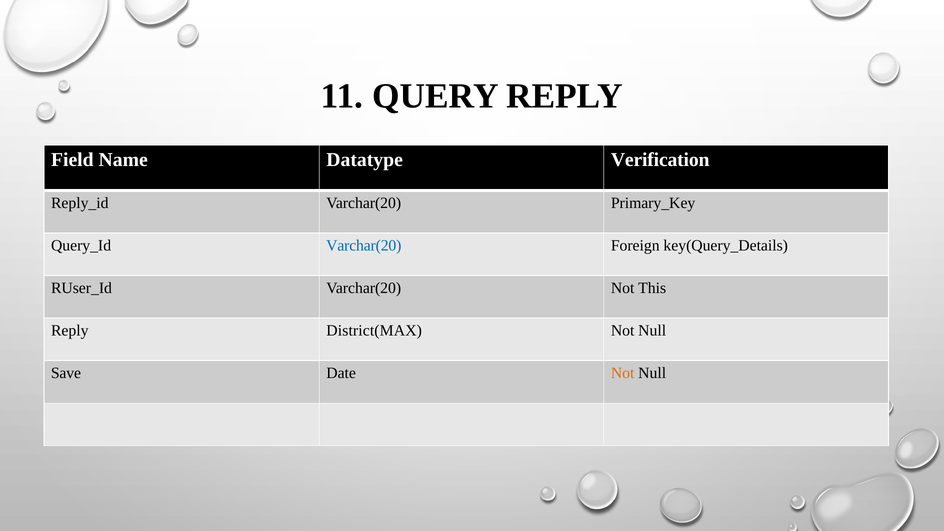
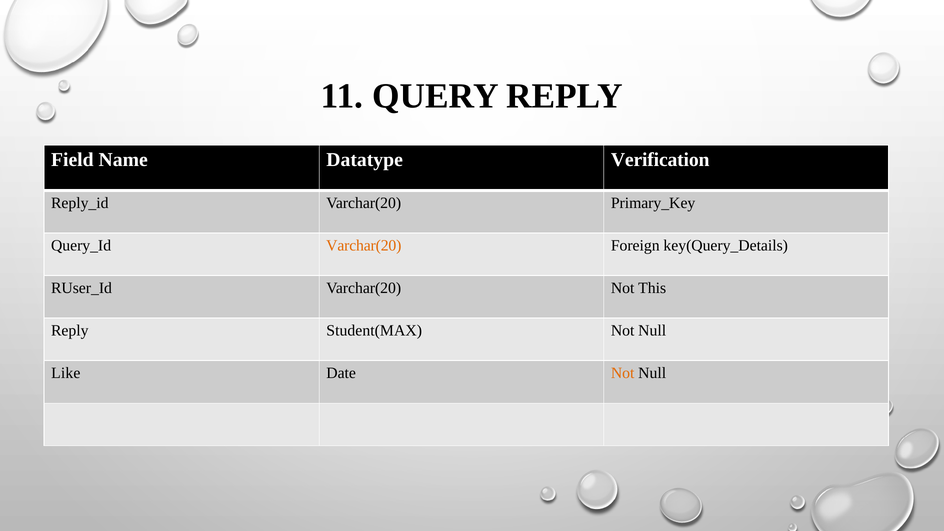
Varchar(20 at (364, 245) colour: blue -> orange
District(MAX: District(MAX -> Student(MAX
Save: Save -> Like
